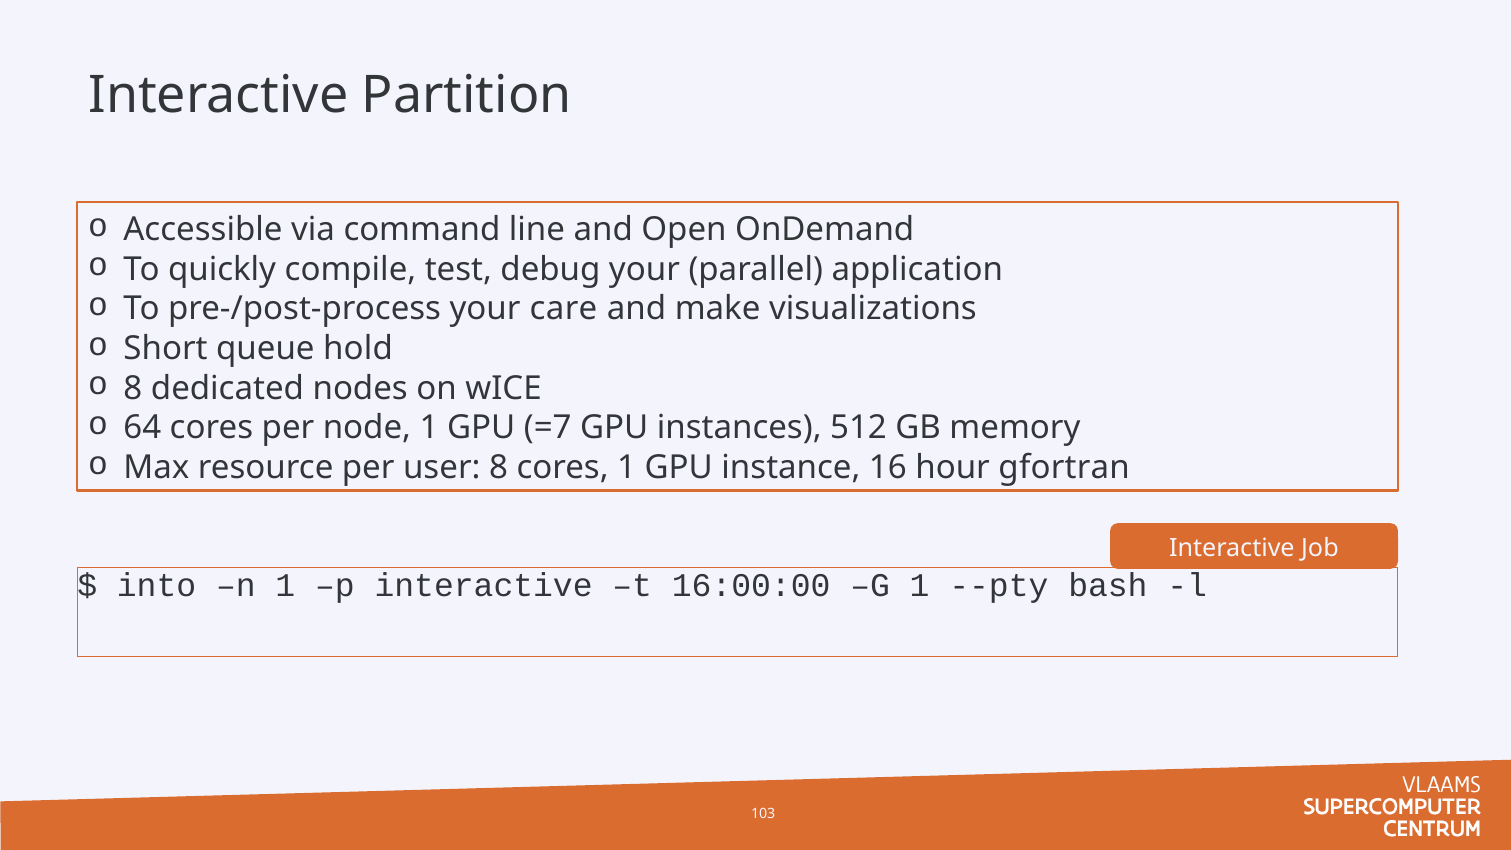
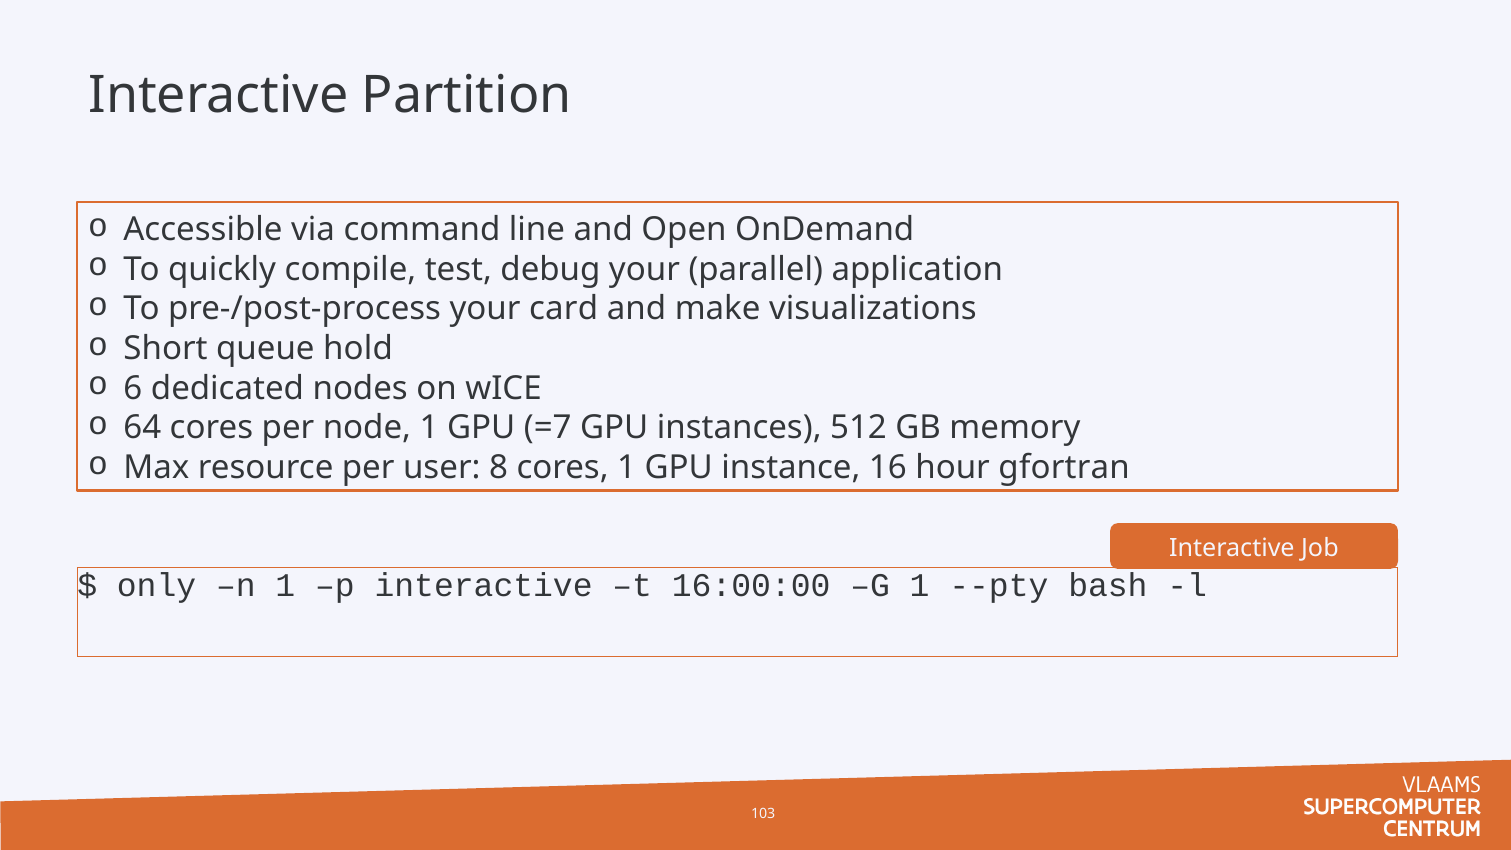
care: care -> card
8 at (133, 388): 8 -> 6
into: into -> only
